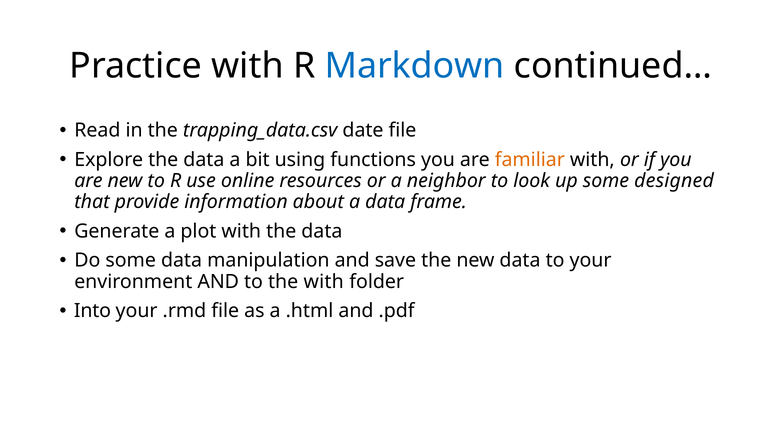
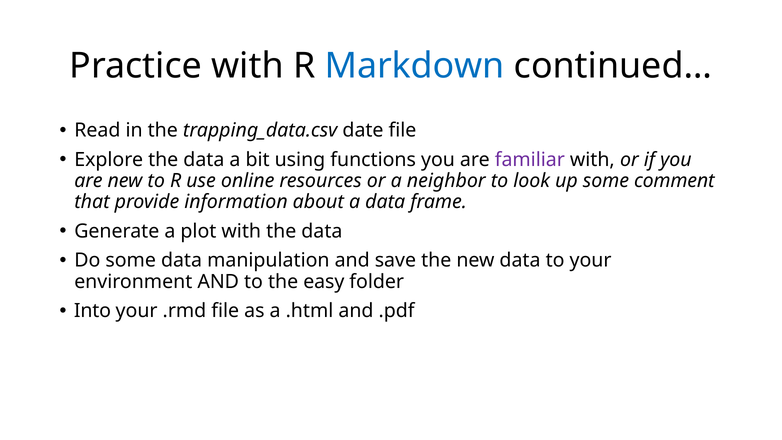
familiar colour: orange -> purple
designed: designed -> comment
the with: with -> easy
